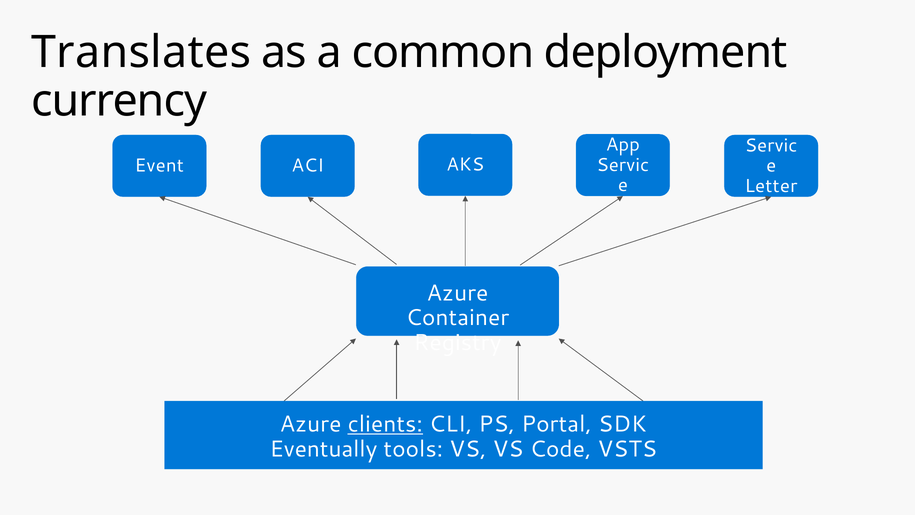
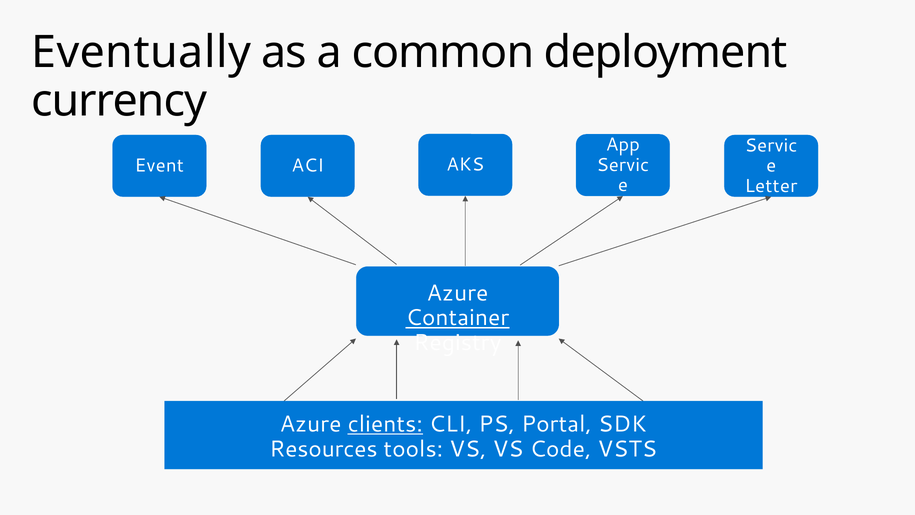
Translates: Translates -> Eventually
Container underline: none -> present
Eventually: Eventually -> Resources
